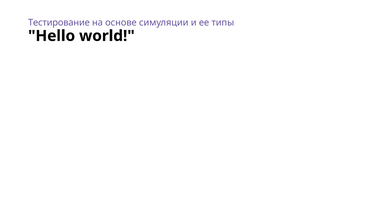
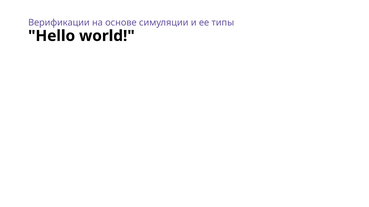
Тестирование: Тестирование -> Верификации
